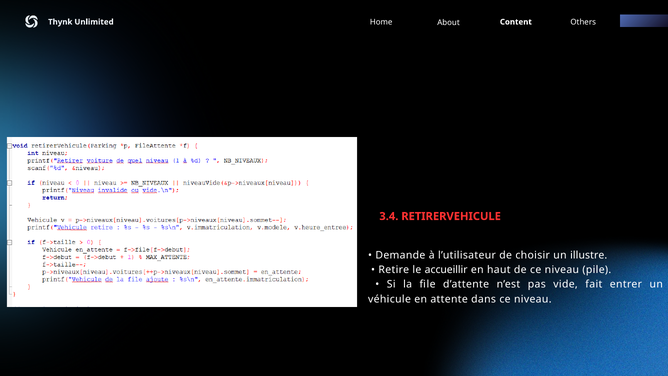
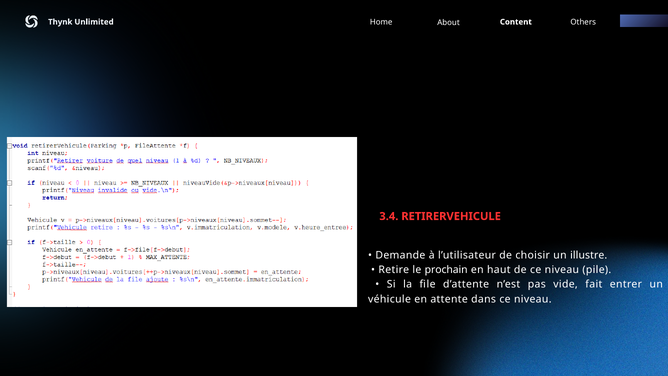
accueillir: accueillir -> prochain
